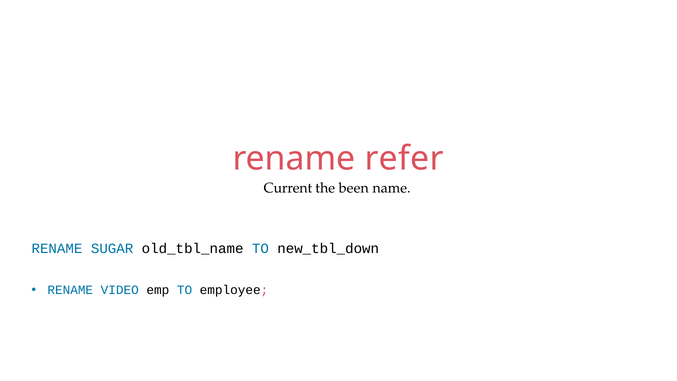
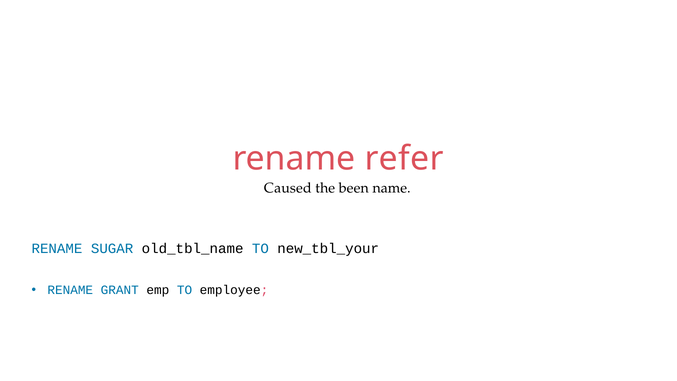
Current: Current -> Caused
new_tbl_down: new_tbl_down -> new_tbl_your
VIDEO: VIDEO -> GRANT
